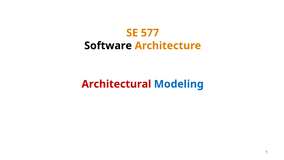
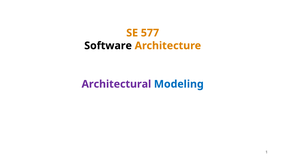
Architectural colour: red -> purple
